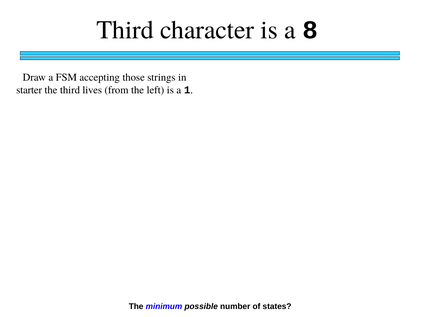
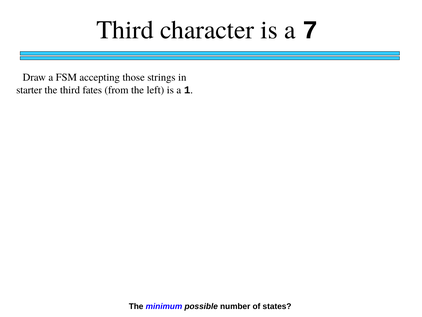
8: 8 -> 7
lives: lives -> fates
